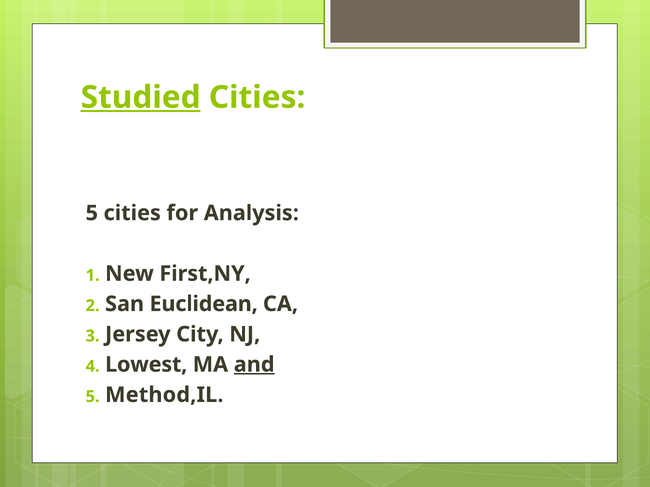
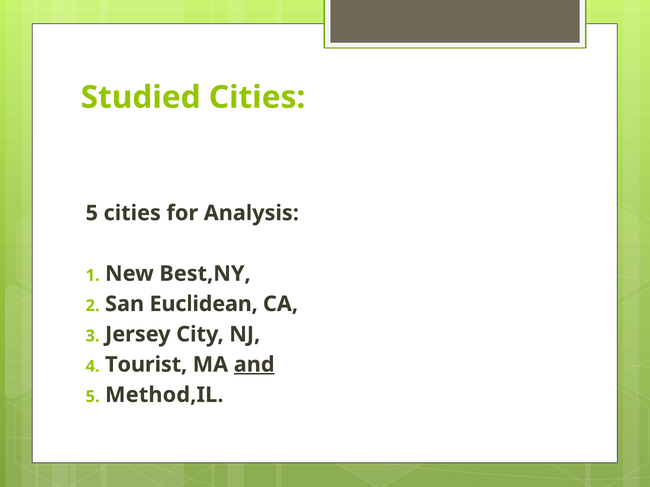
Studied underline: present -> none
First,NY: First,NY -> Best,NY
Lowest: Lowest -> Tourist
